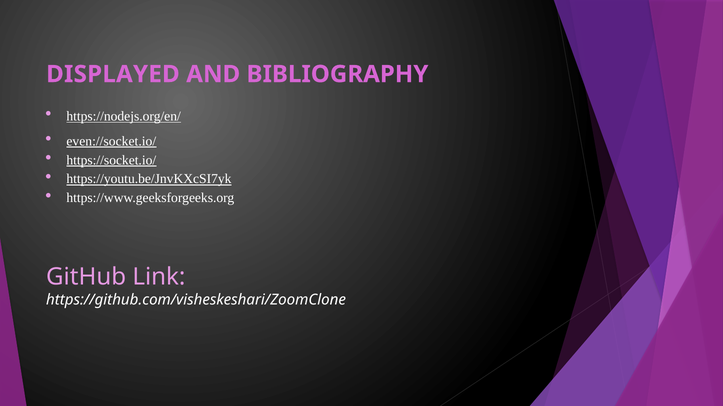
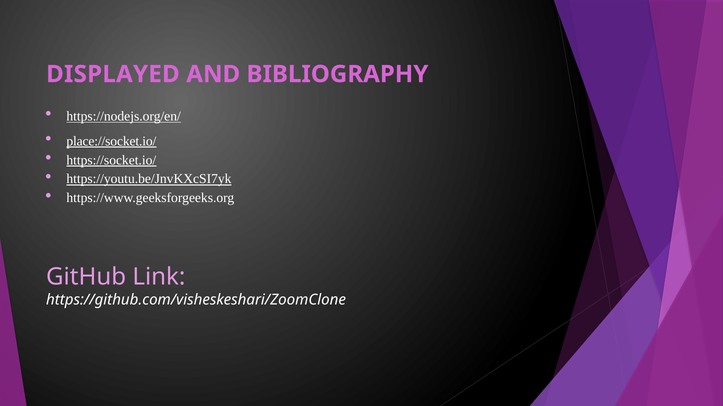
even://socket.io/: even://socket.io/ -> place://socket.io/
